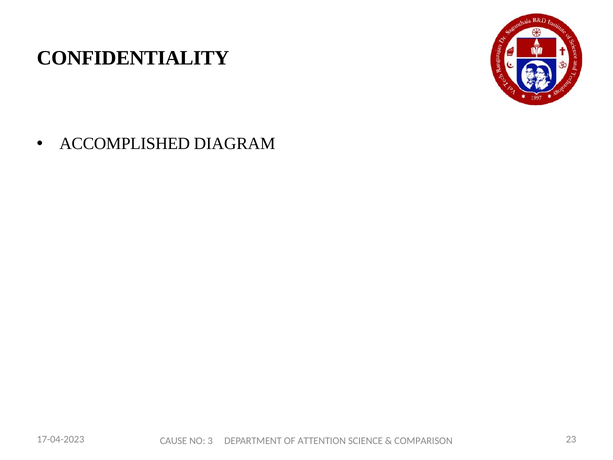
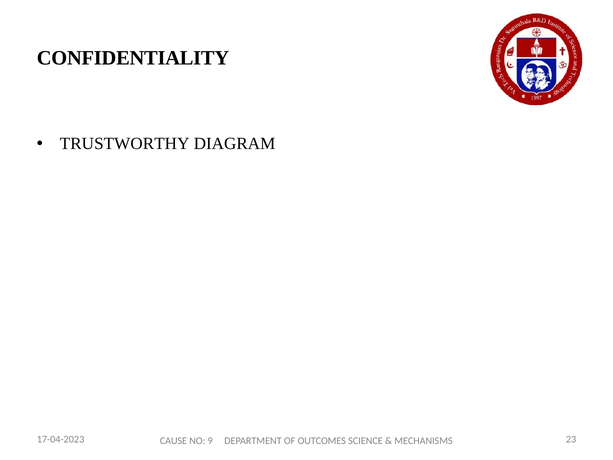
ACCOMPLISHED: ACCOMPLISHED -> TRUSTWORTHY
3: 3 -> 9
ATTENTION: ATTENTION -> OUTCOMES
COMPARISON: COMPARISON -> MECHANISMS
